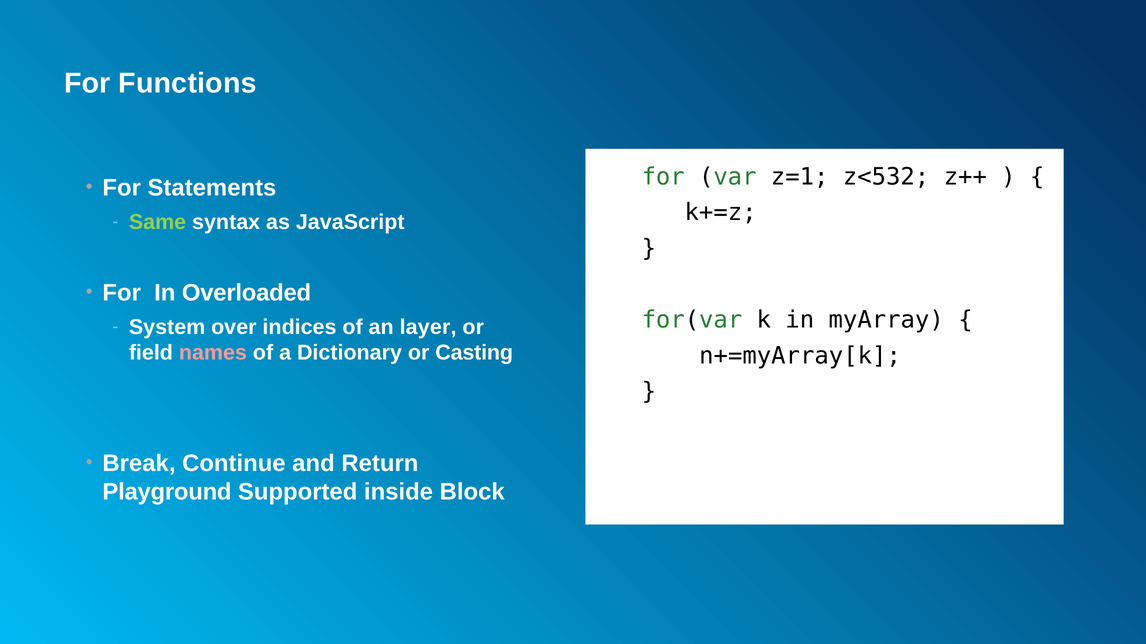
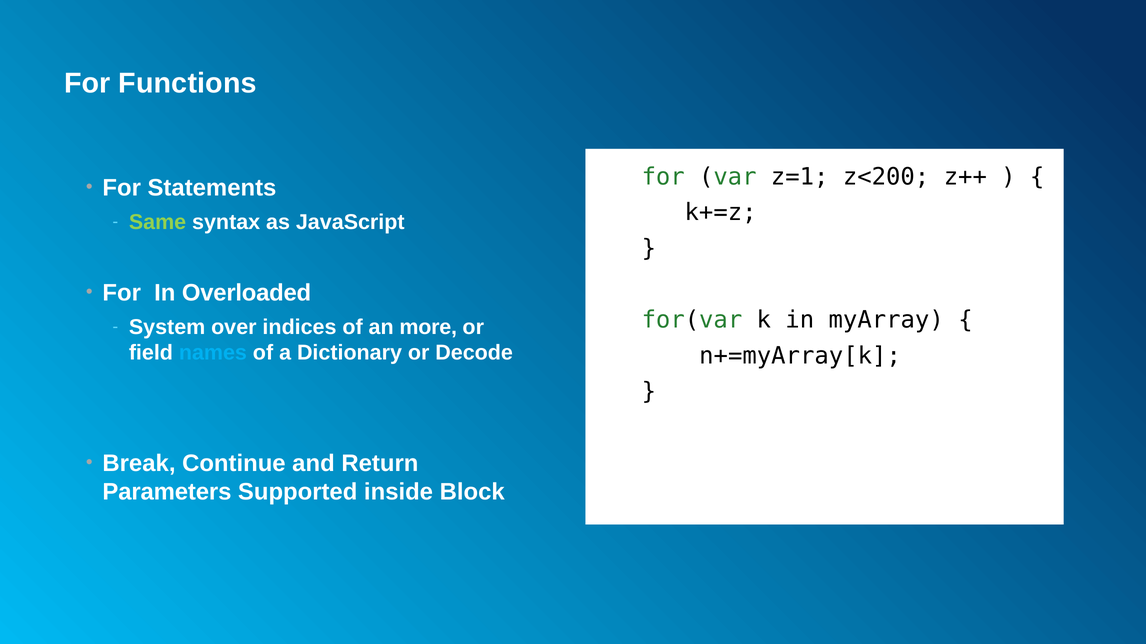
z<532: z<532 -> z<200
layer: layer -> more
names colour: pink -> light blue
Casting: Casting -> Decode
Playground: Playground -> Parameters
